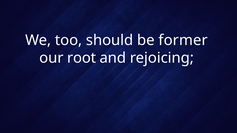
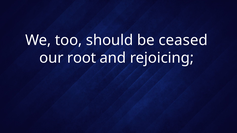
former: former -> ceased
